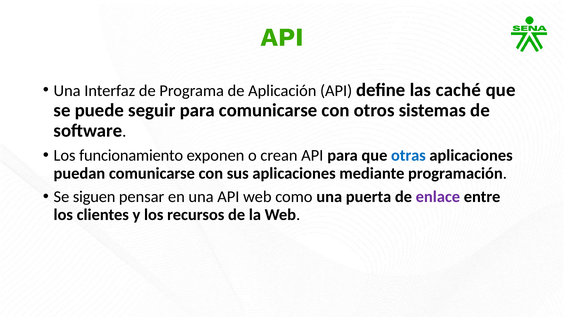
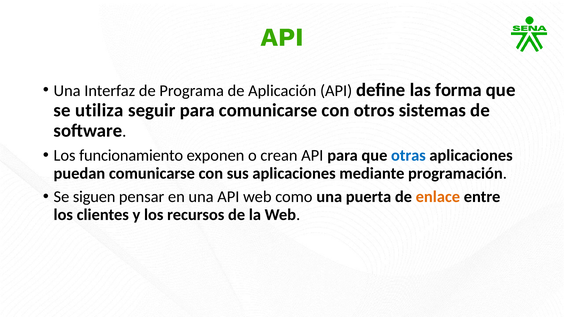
caché: caché -> forma
puede: puede -> utiliza
enlace colour: purple -> orange
